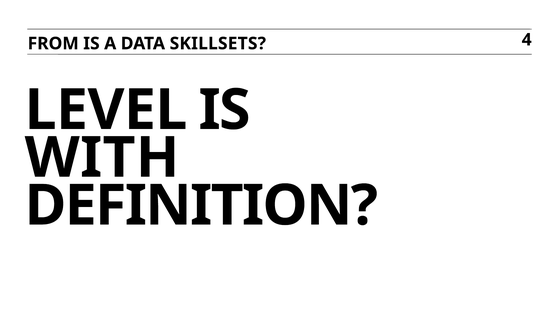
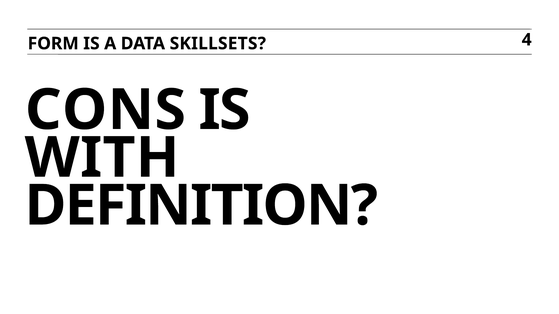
FROM: FROM -> FORM
LEVEL: LEVEL -> CONS
